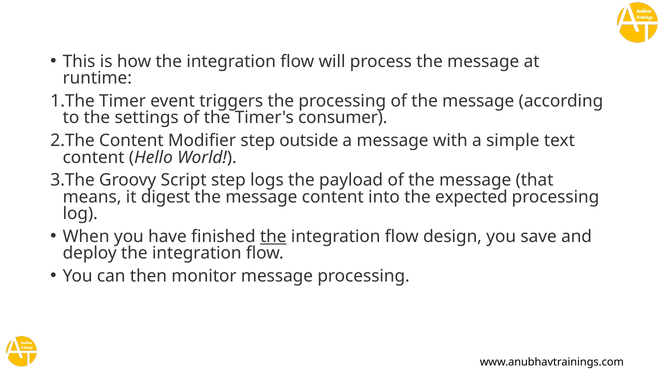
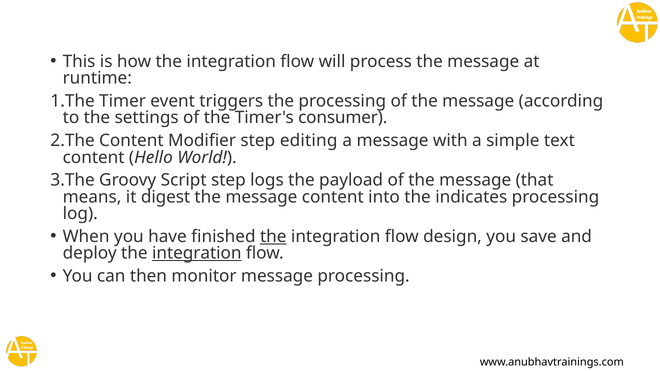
outside: outside -> editing
expected: expected -> indicates
integration at (197, 253) underline: none -> present
